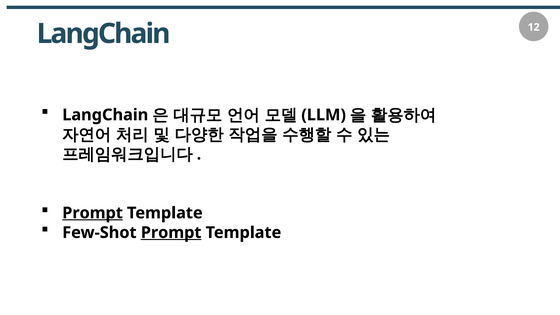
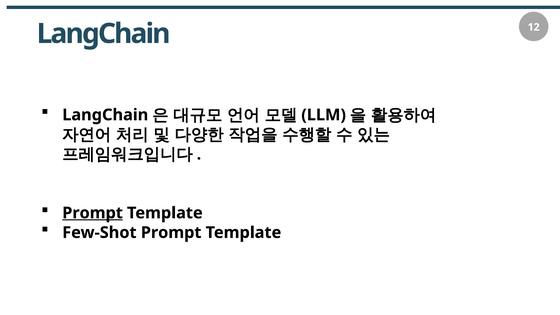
Prompt at (171, 233) underline: present -> none
